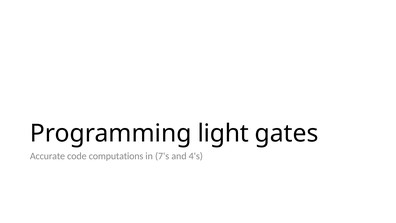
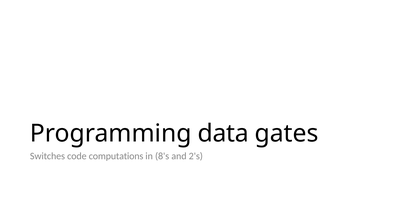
light: light -> data
Accurate: Accurate -> Switches
7's: 7's -> 8's
4's: 4's -> 2's
